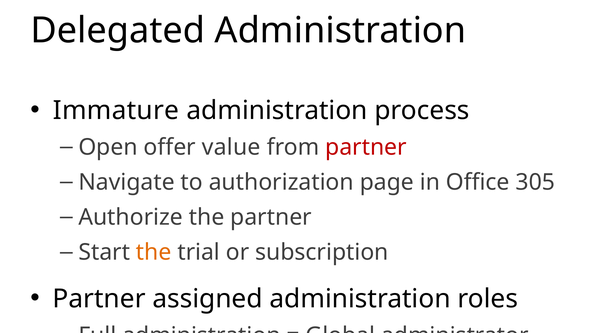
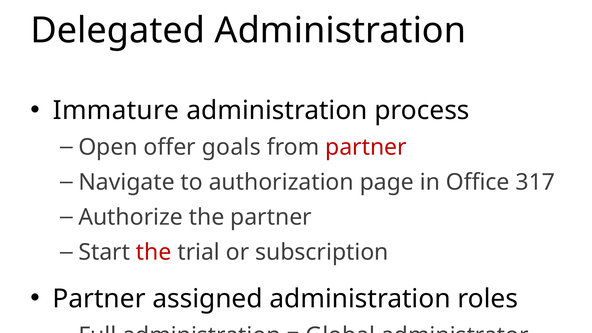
value: value -> goals
305: 305 -> 317
the at (154, 252) colour: orange -> red
